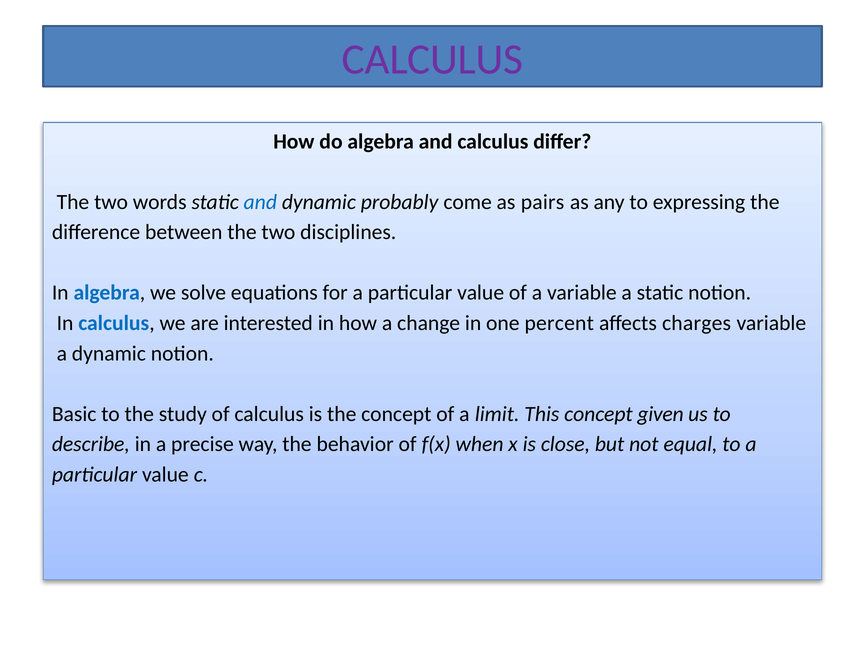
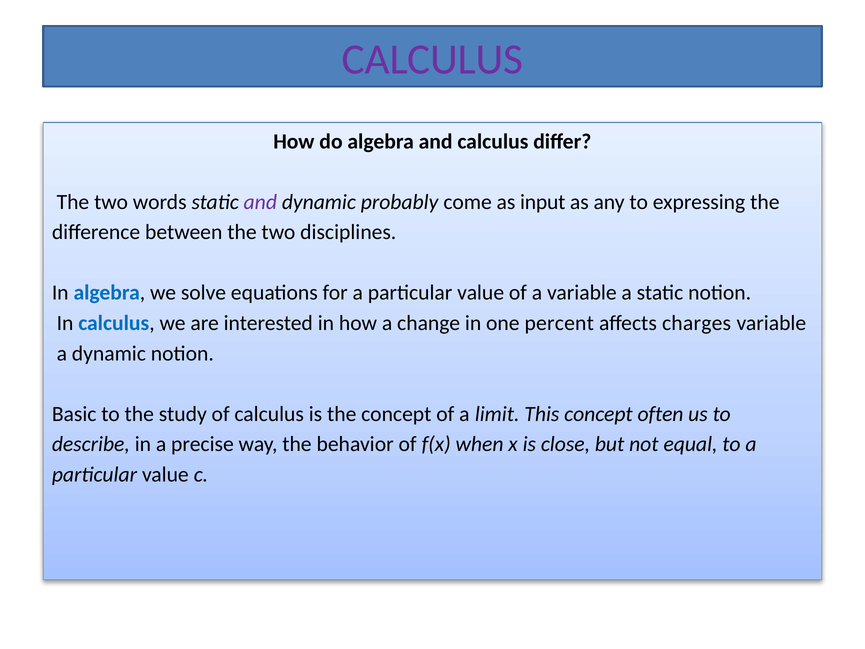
and at (260, 202) colour: blue -> purple
pairs: pairs -> input
given: given -> often
